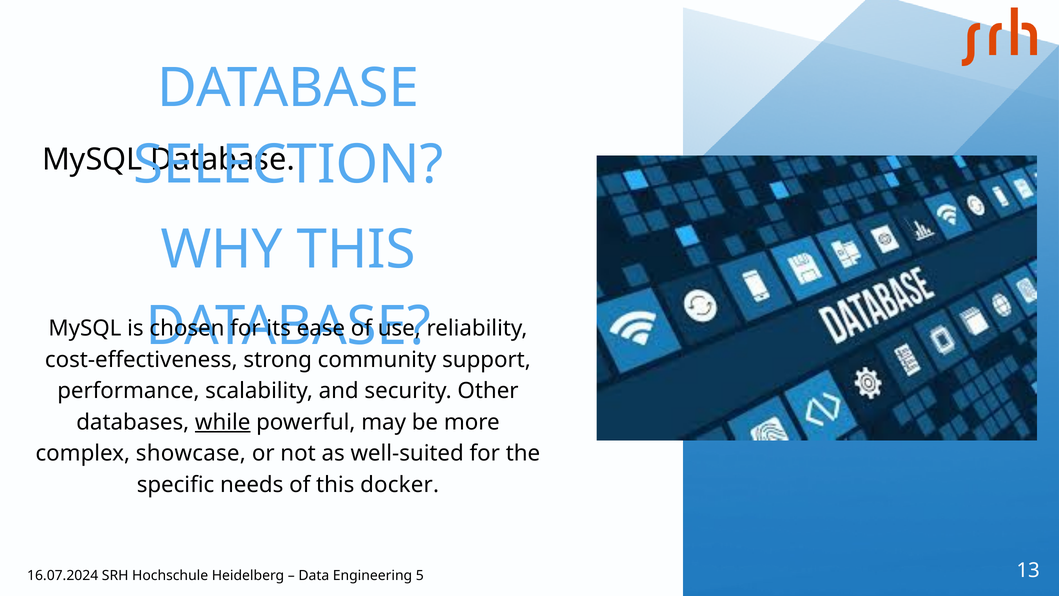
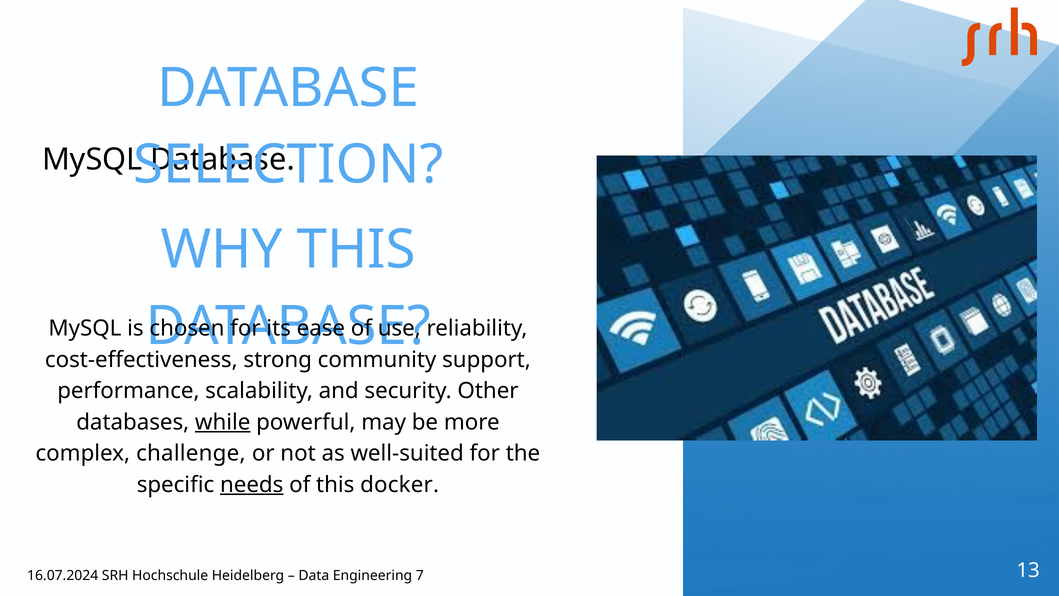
showcase: showcase -> challenge
needs underline: none -> present
5: 5 -> 7
